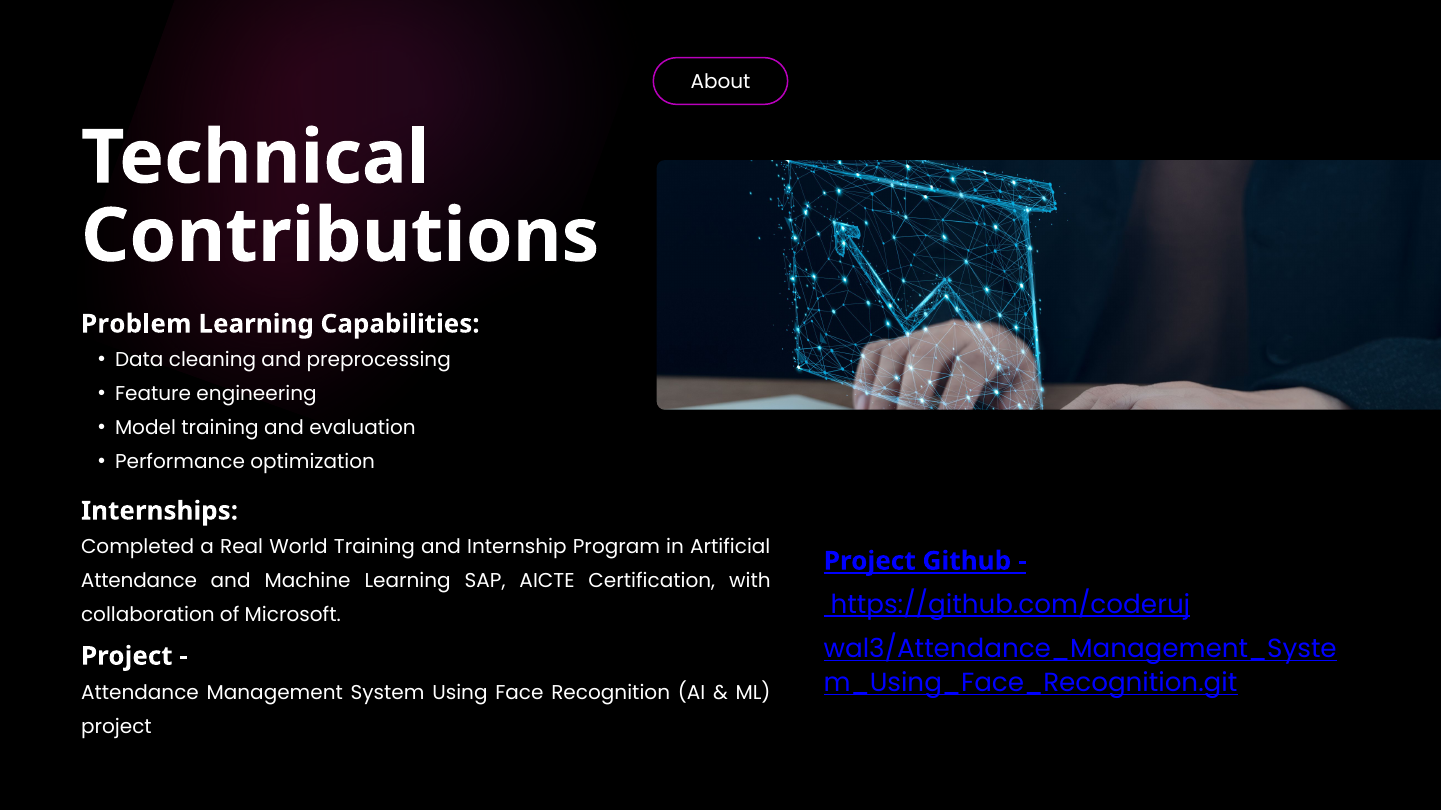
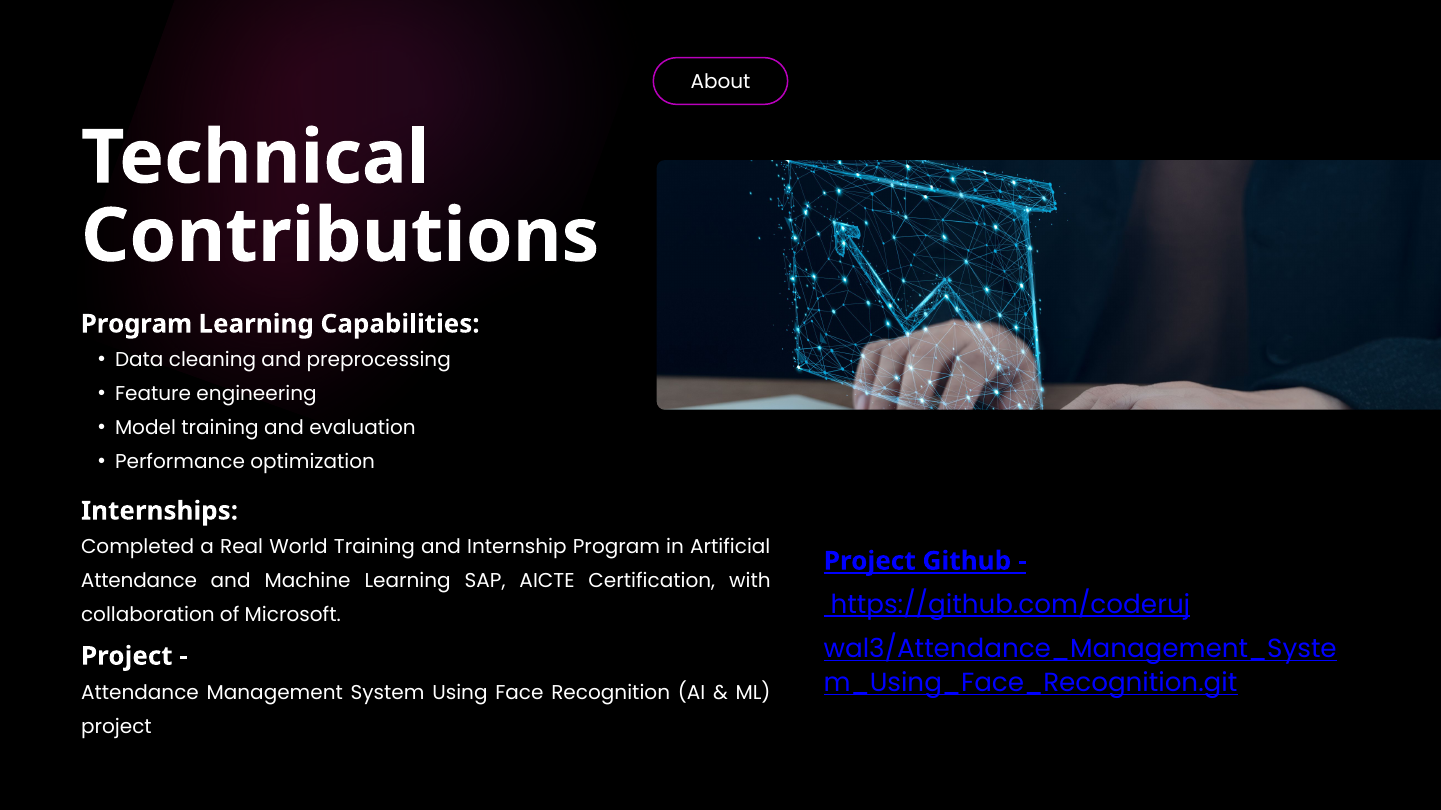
Problem at (136, 324): Problem -> Program
